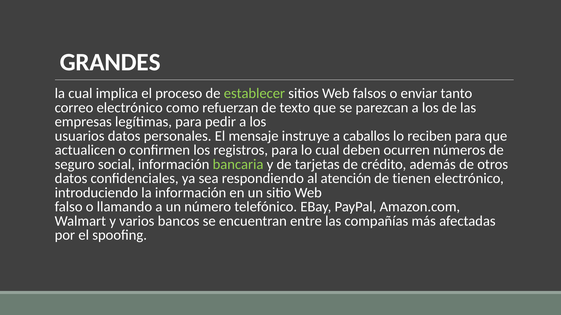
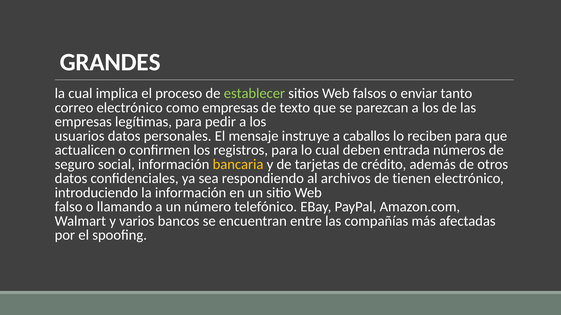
como refuerzan: refuerzan -> empresas
ocurren: ocurren -> entrada
bancaria colour: light green -> yellow
atención: atención -> archivos
